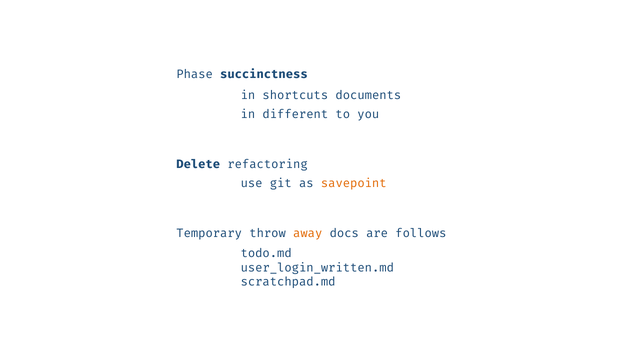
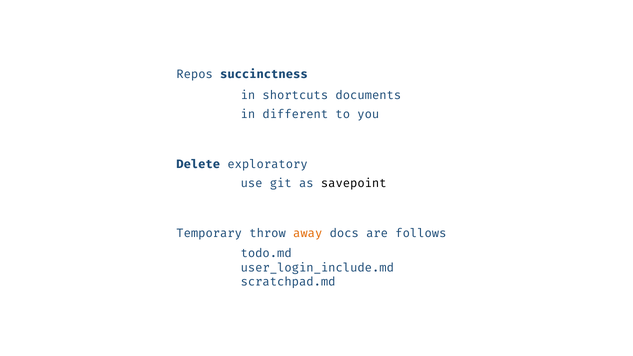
Phase: Phase -> Repos
refactoring: refactoring -> exploratory
savepoint colour: orange -> black
user_login_written.md: user_login_written.md -> user_login_include.md
